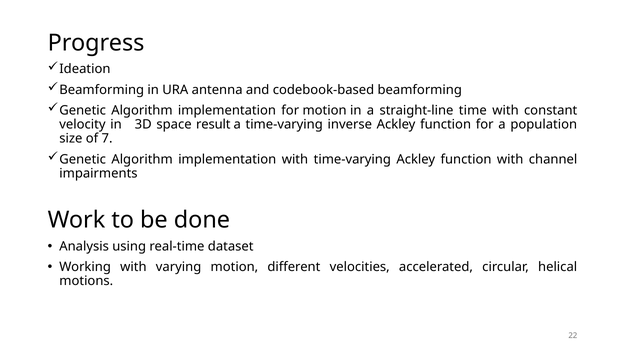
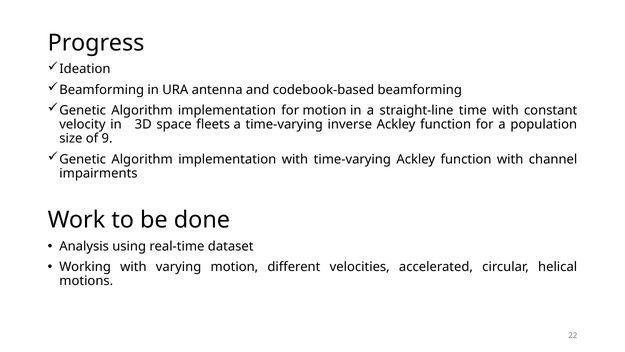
result: result -> fleets
7: 7 -> 9
